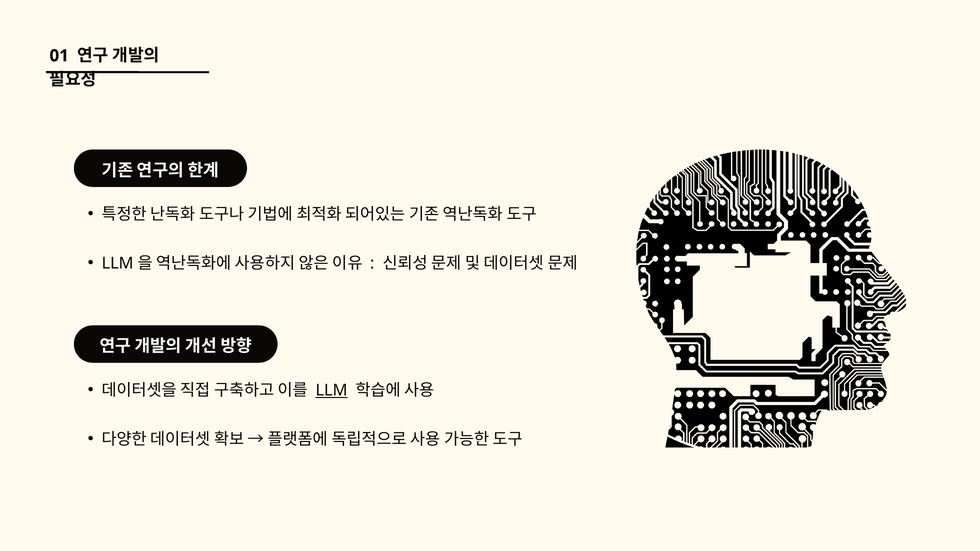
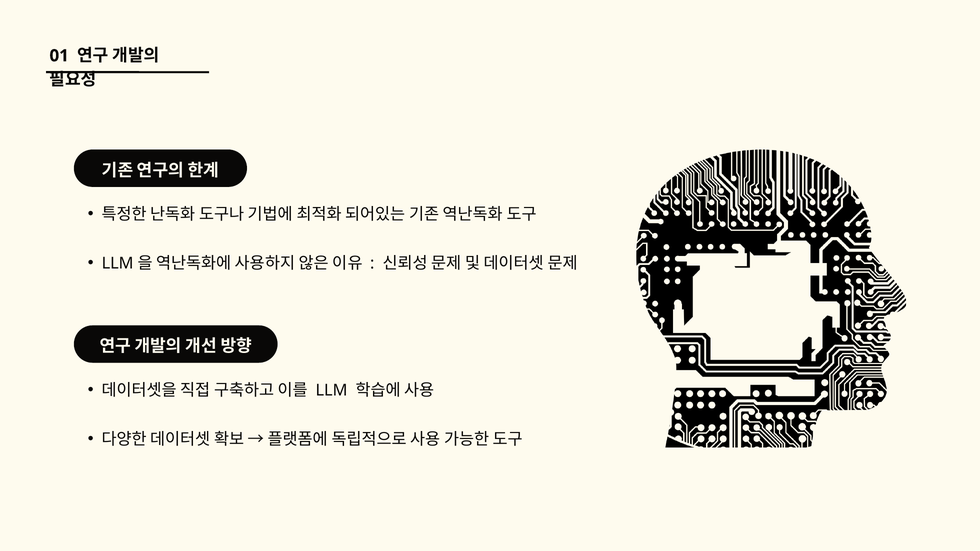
LLM at (332, 390) underline: present -> none
